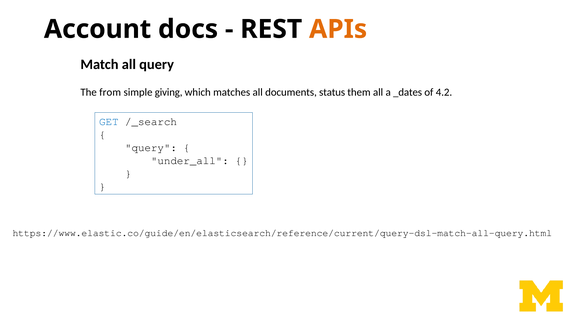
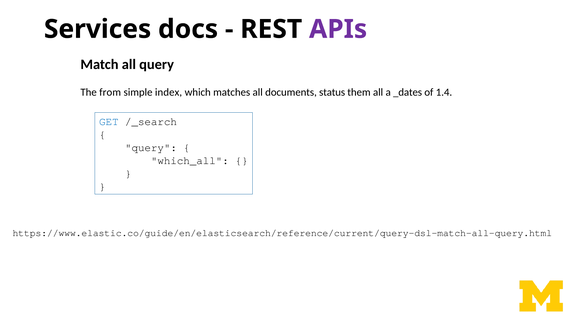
Account: Account -> Services
APIs colour: orange -> purple
giving: giving -> index
4.2: 4.2 -> 1.4
under_all: under_all -> which_all
